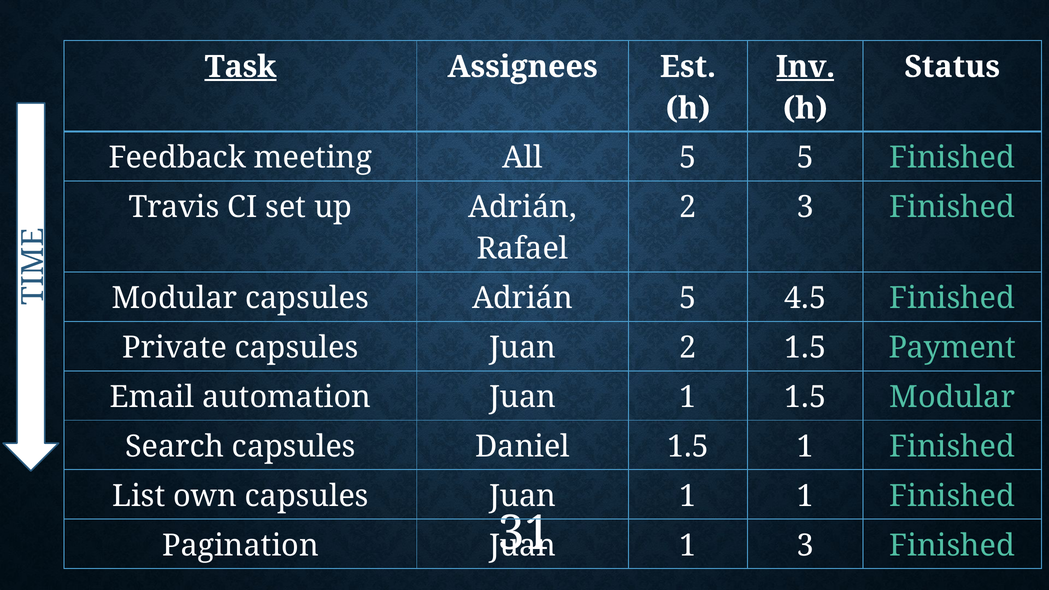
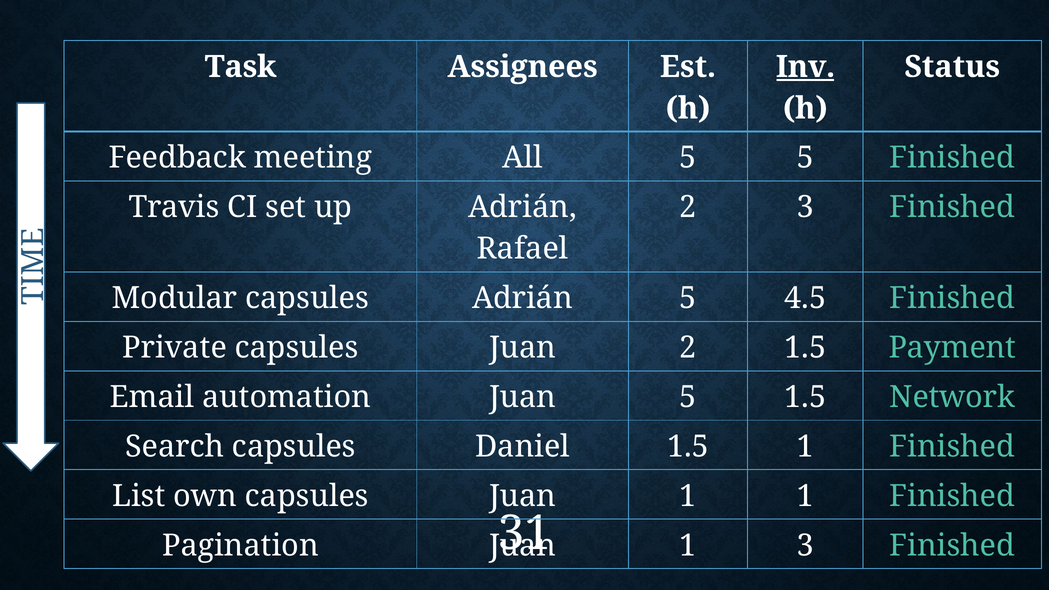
Task underline: present -> none
automation Juan 1: 1 -> 5
1.5 Modular: Modular -> Network
